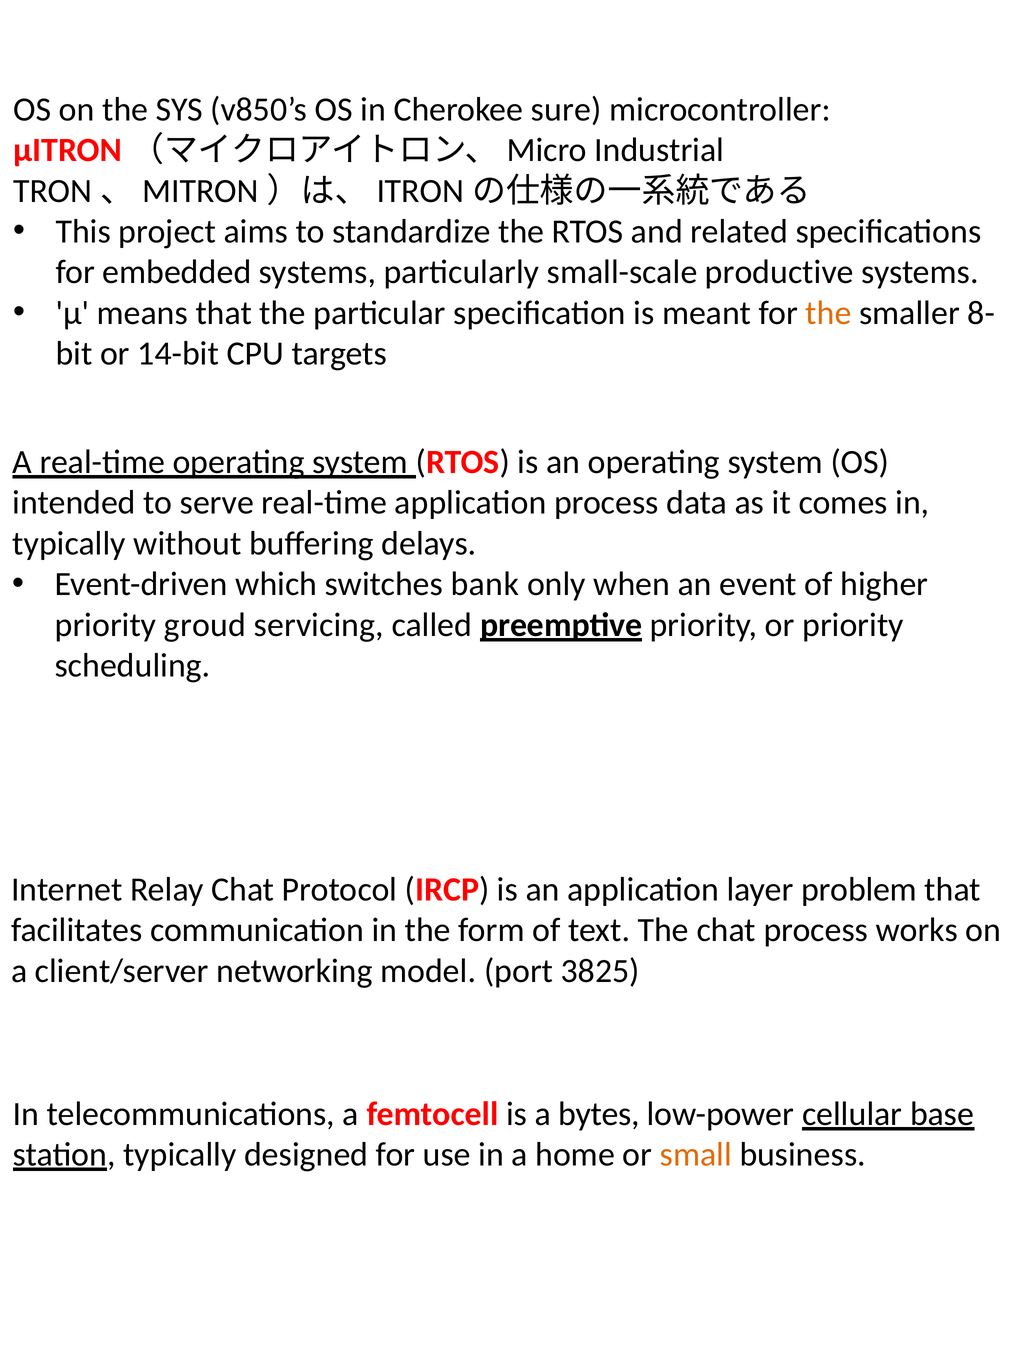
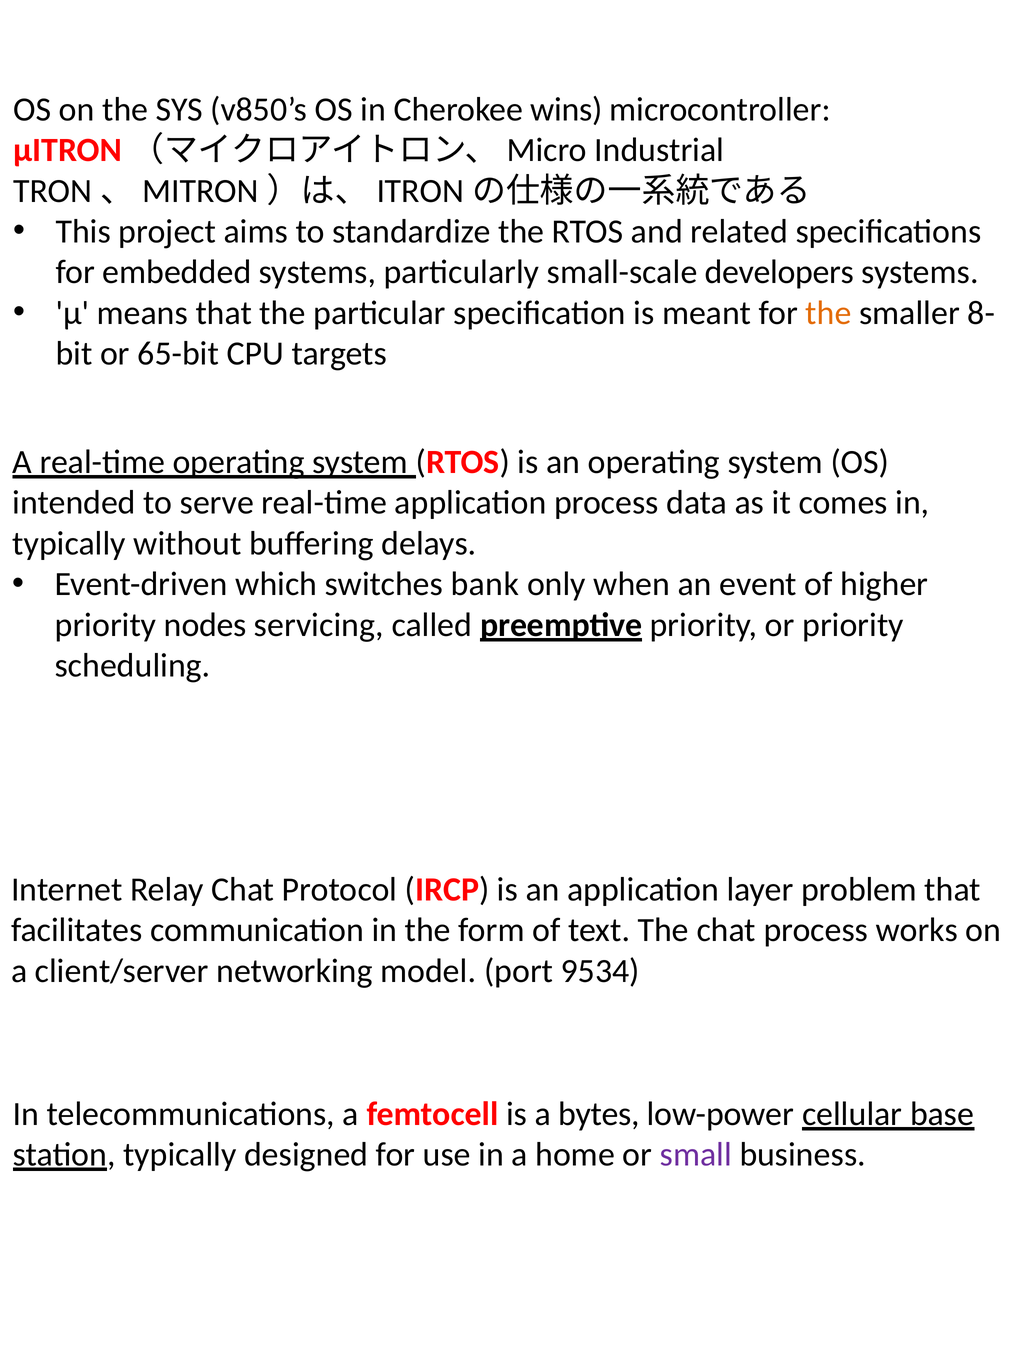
sure: sure -> wins
productive: productive -> developers
14-bit: 14-bit -> 65-bit
groud: groud -> nodes
3825: 3825 -> 9534
small colour: orange -> purple
